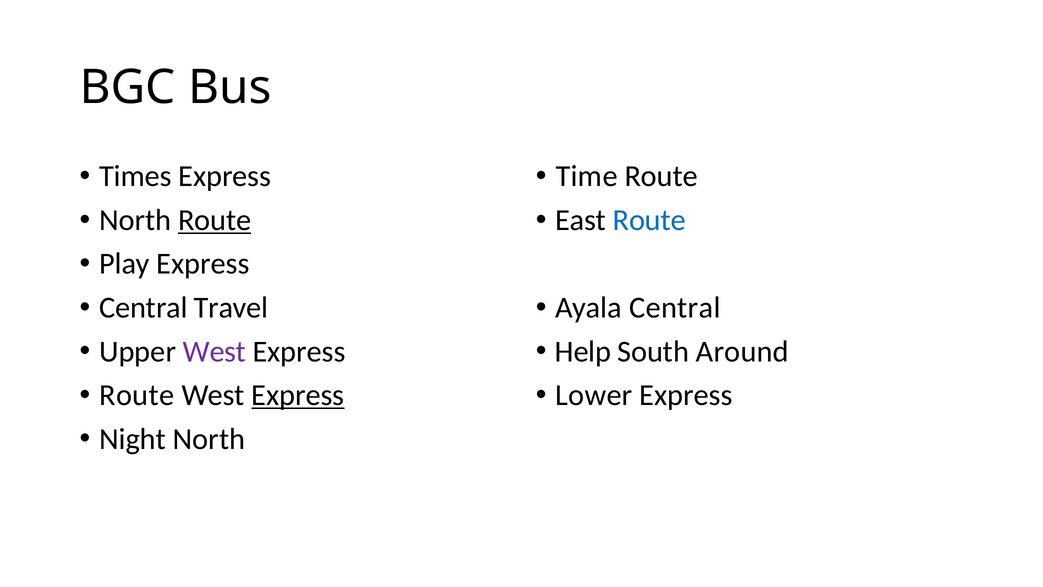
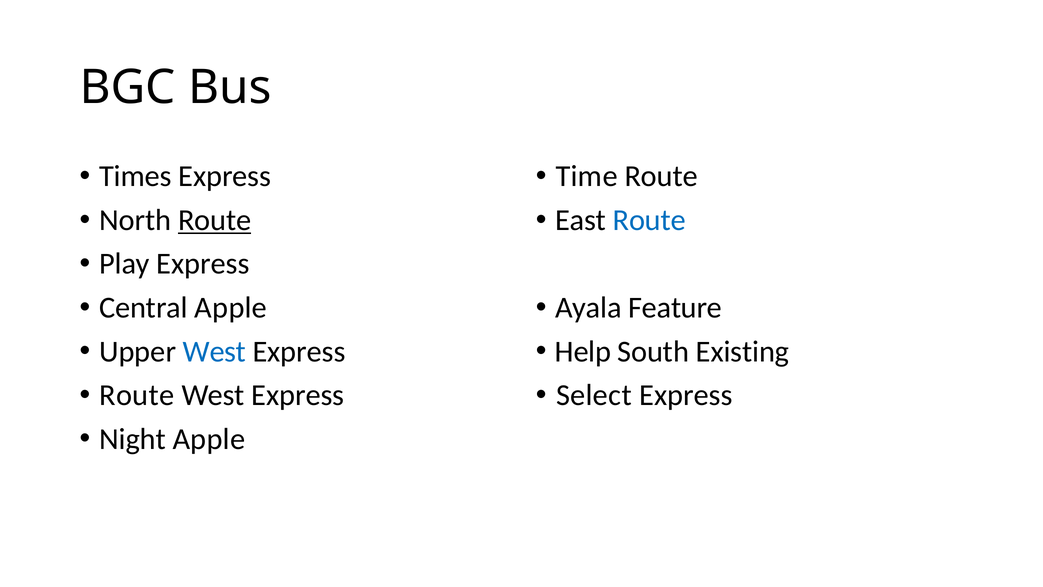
Central Travel: Travel -> Apple
Ayala Central: Central -> Feature
West at (214, 351) colour: purple -> blue
Around: Around -> Existing
Express at (298, 395) underline: present -> none
Lower: Lower -> Select
Night North: North -> Apple
